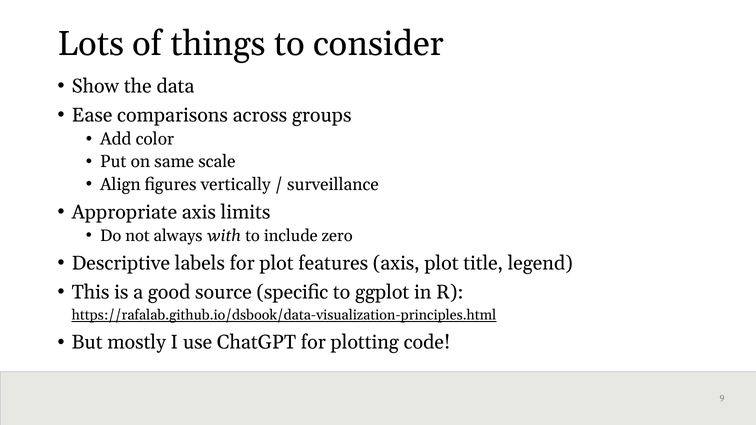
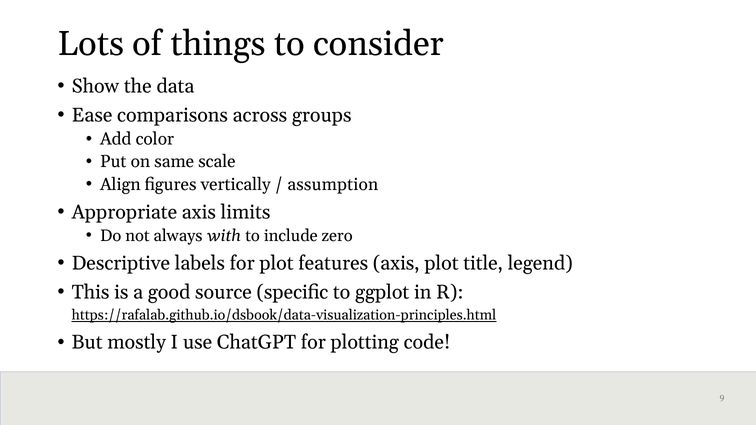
surveillance: surveillance -> assumption
